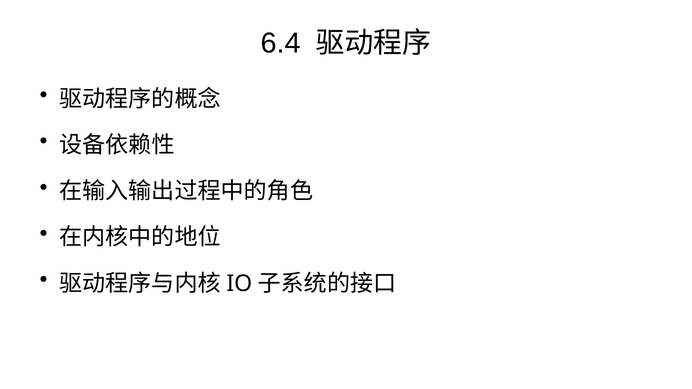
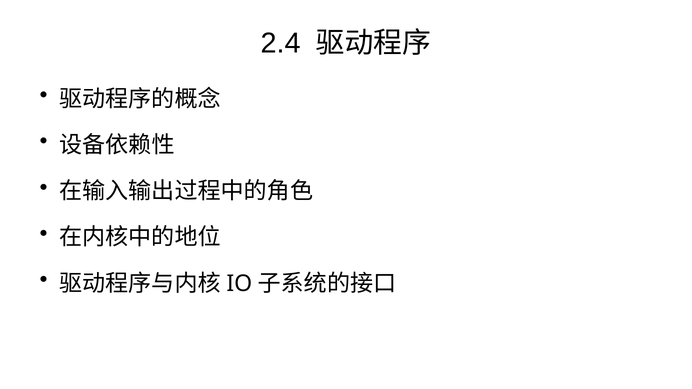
6.4: 6.4 -> 2.4
